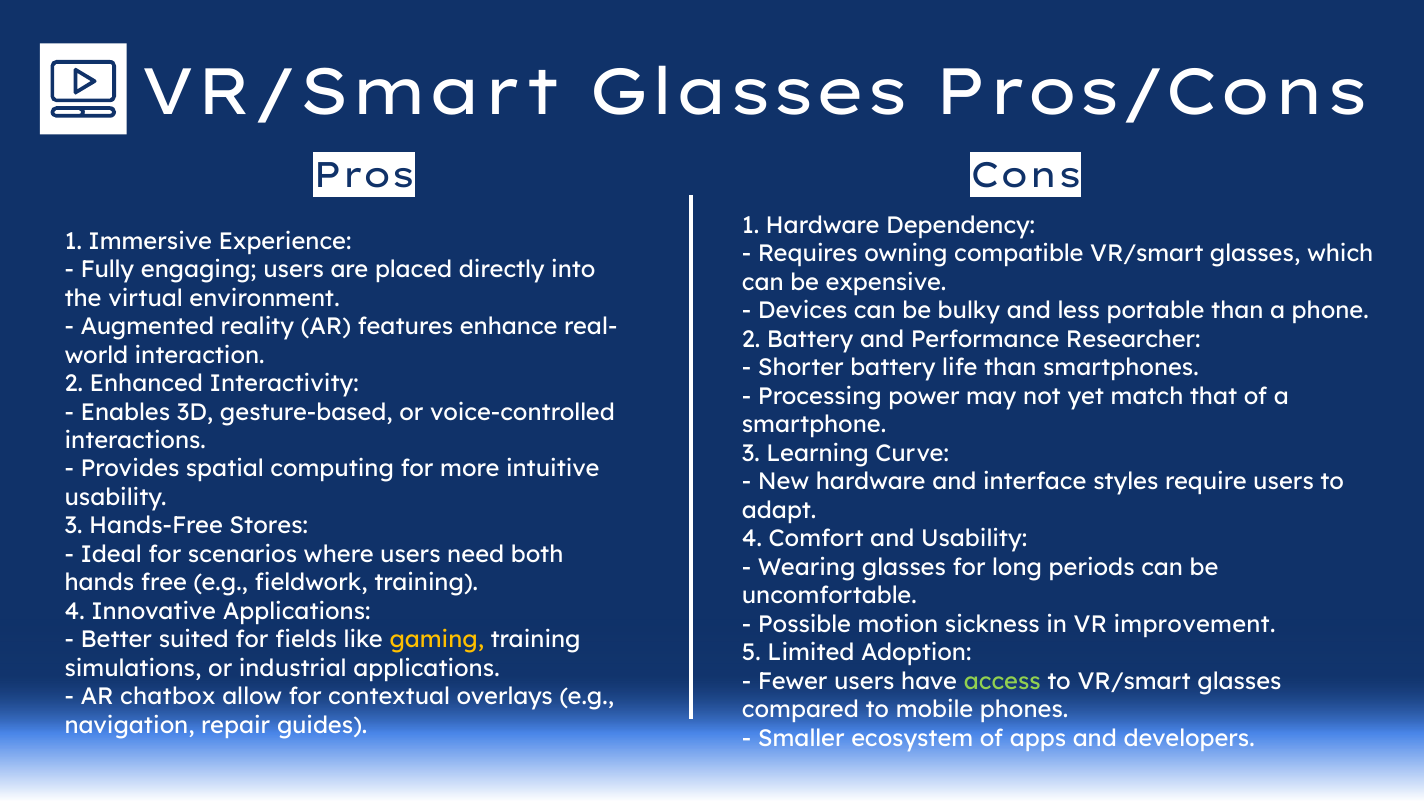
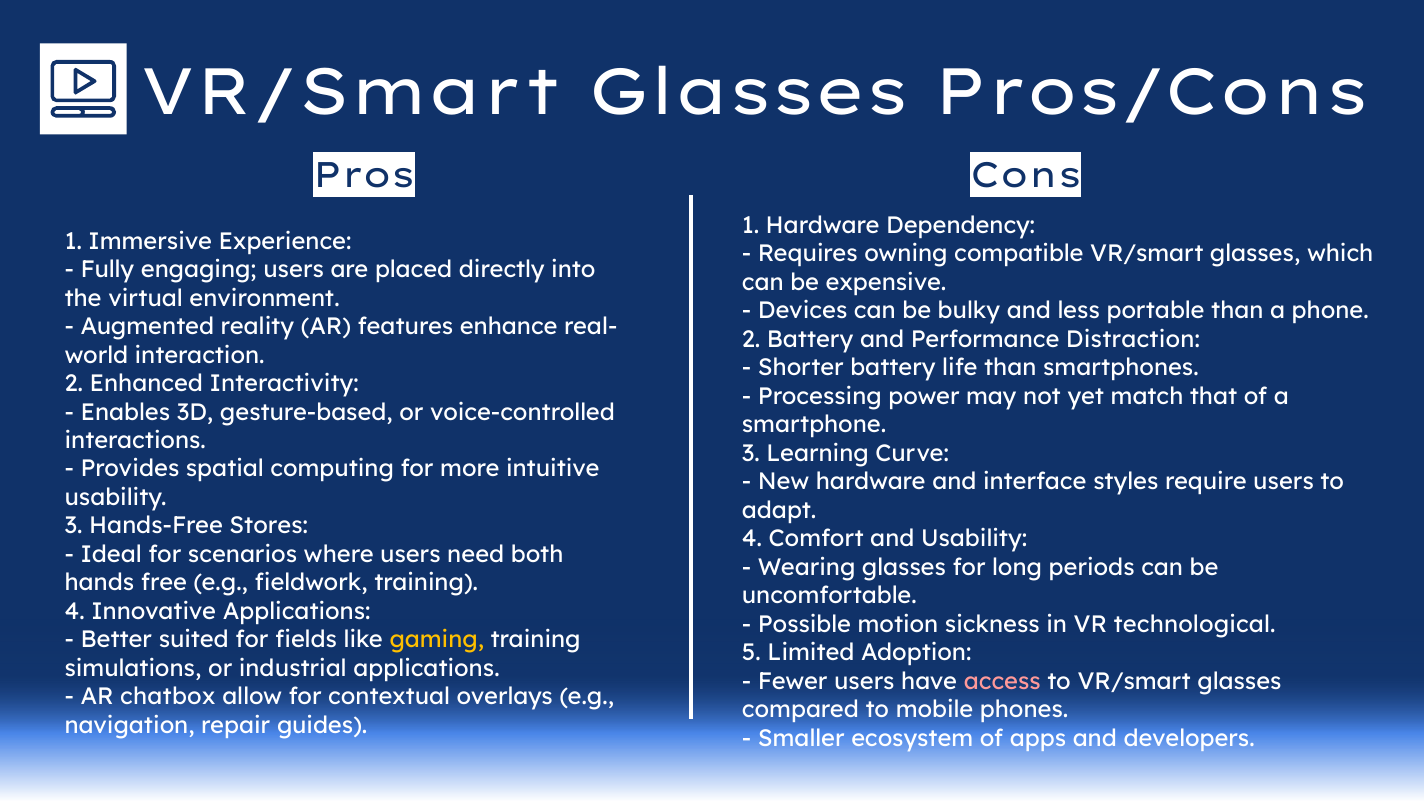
Researcher: Researcher -> Distraction
improvement: improvement -> technological
access colour: light green -> pink
